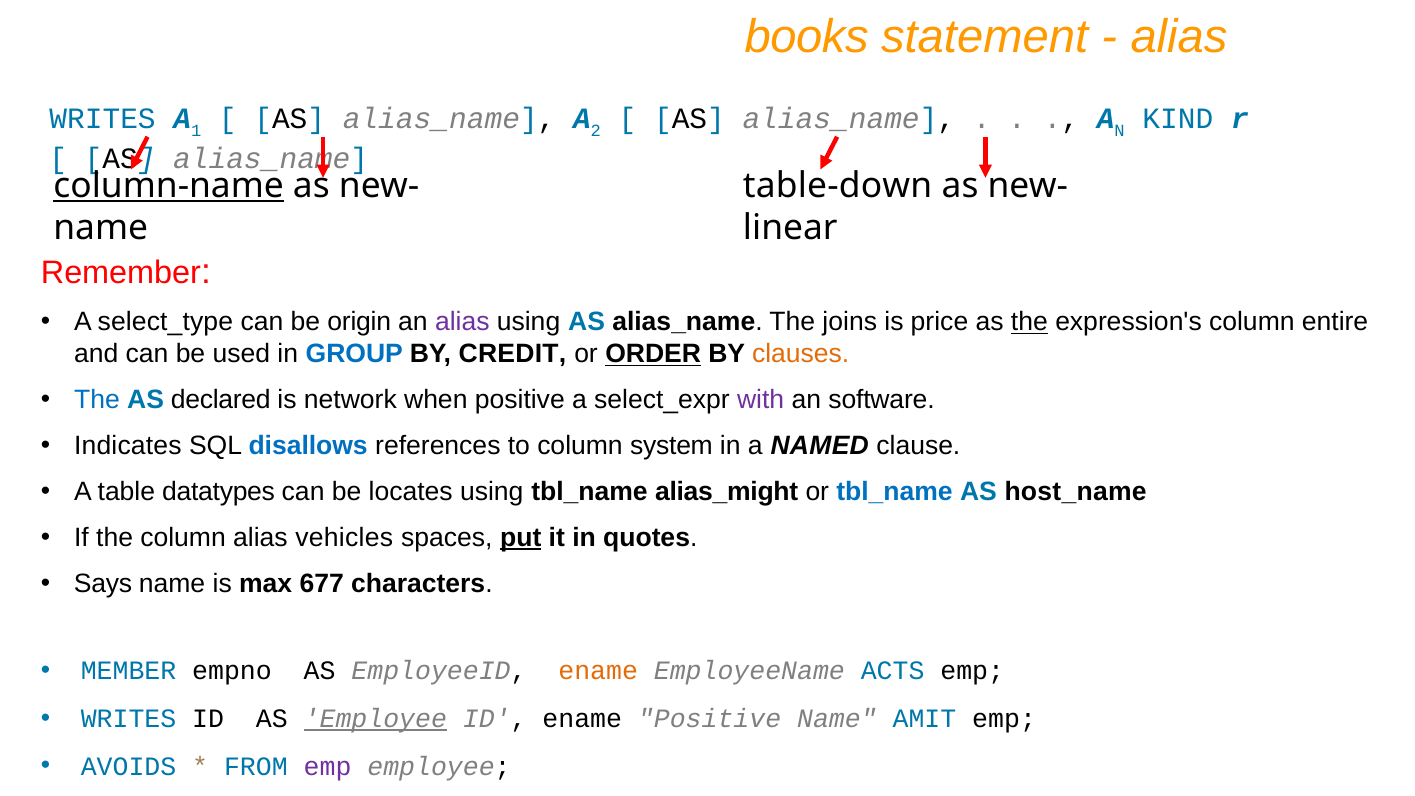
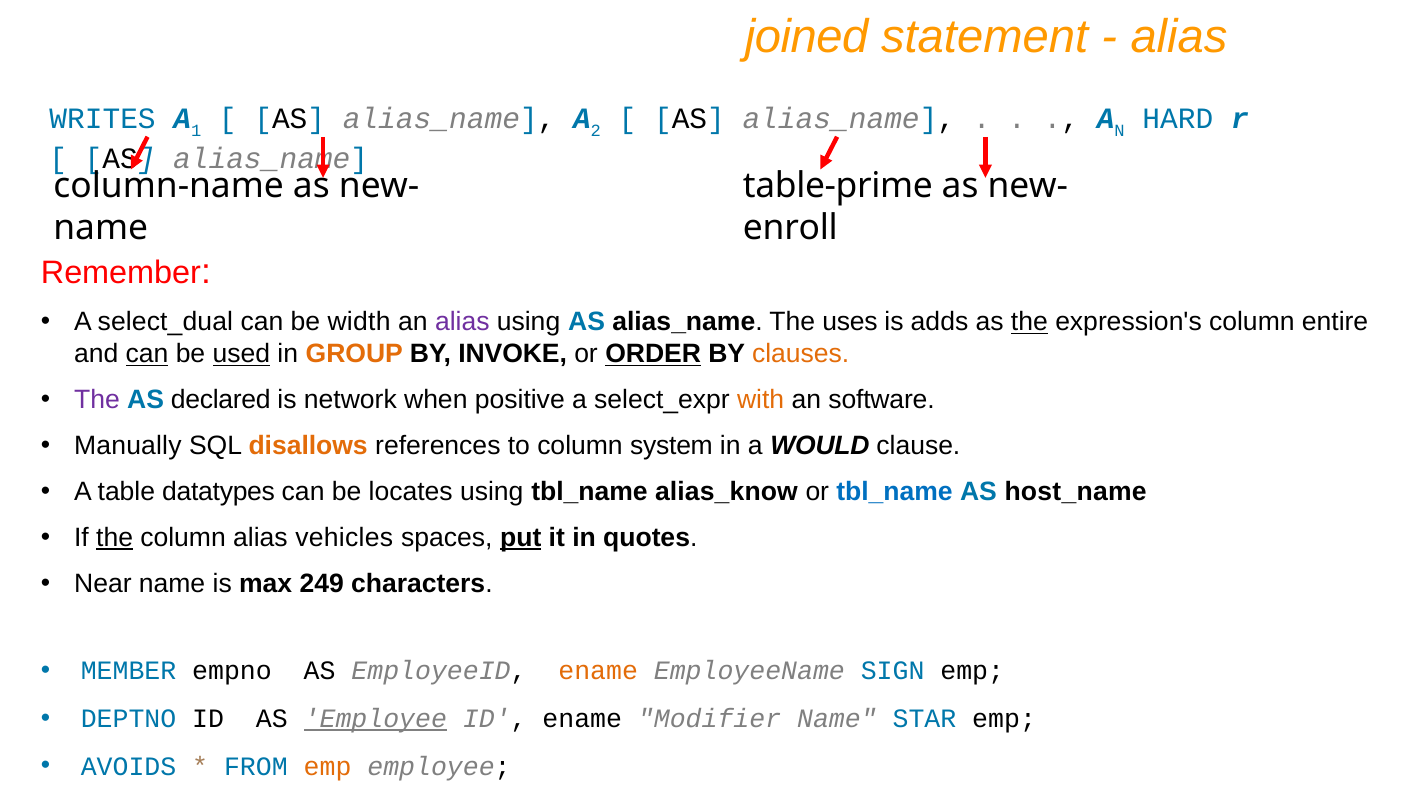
books: books -> joined
KIND: KIND -> HARD
column-name underline: present -> none
table-down: table-down -> table-prime
linear: linear -> enroll
select_type: select_type -> select_dual
origin: origin -> width
joins: joins -> uses
price: price -> adds
can at (147, 354) underline: none -> present
used underline: none -> present
GROUP colour: blue -> orange
CREDIT: CREDIT -> INVOKE
The at (97, 400) colour: blue -> purple
with colour: purple -> orange
Indicates: Indicates -> Manually
disallows colour: blue -> orange
NAMED: NAMED -> WOULD
alias_might: alias_might -> alias_know
the at (115, 538) underline: none -> present
Says: Says -> Near
677: 677 -> 249
ACTS: ACTS -> SIGN
WRITES at (129, 719): WRITES -> DEPTNO
ename Positive: Positive -> Modifier
AMIT: AMIT -> STAR
emp at (328, 766) colour: purple -> orange
